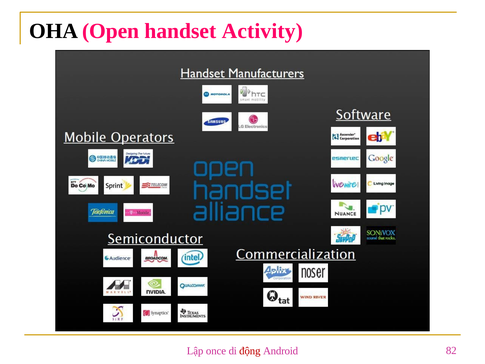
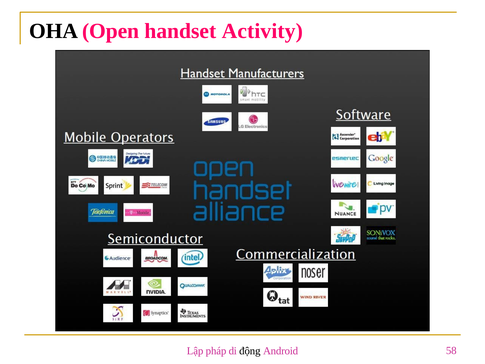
once: once -> pháp
động colour: red -> black
82: 82 -> 58
